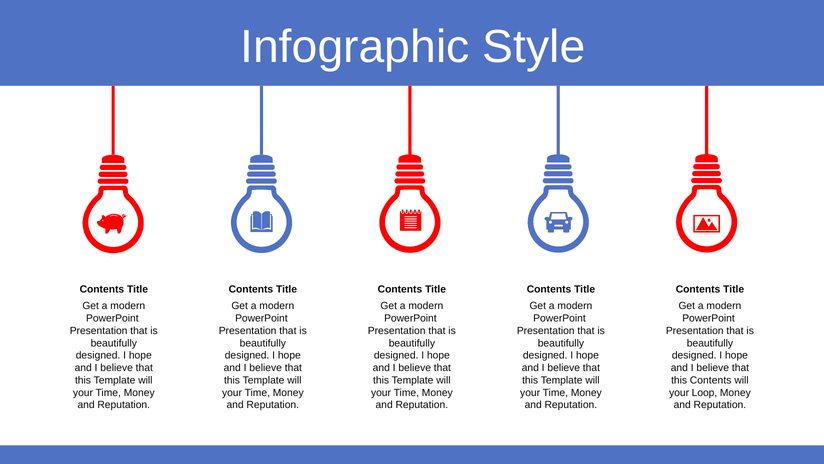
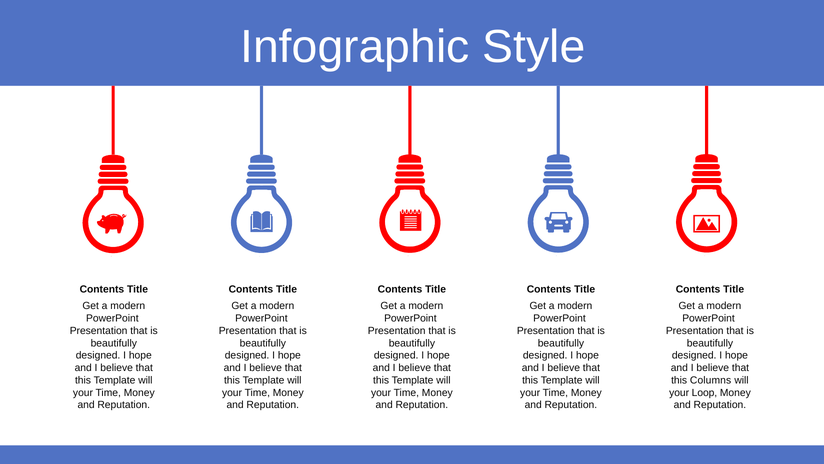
this Contents: Contents -> Columns
